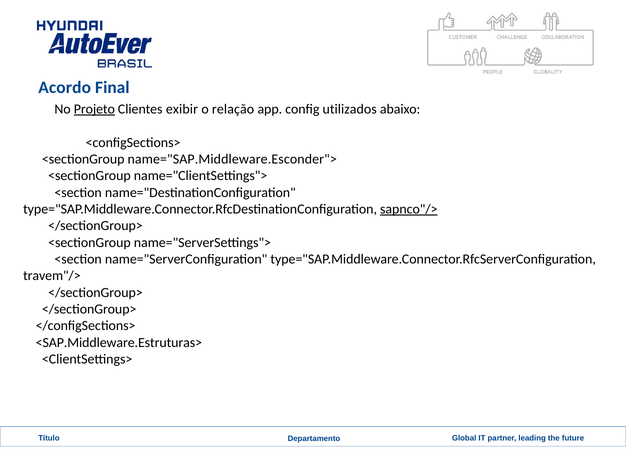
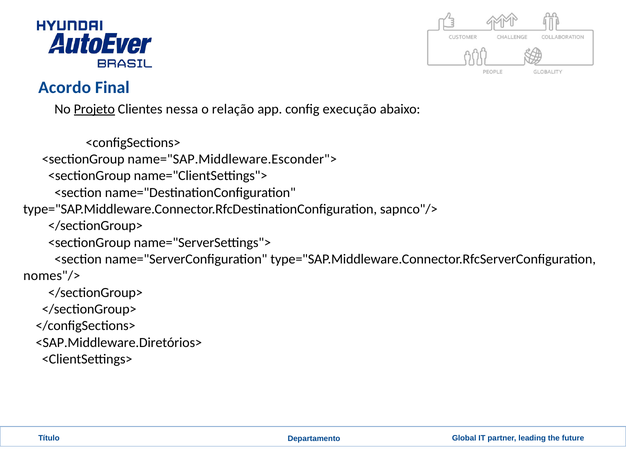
exibir: exibir -> nessa
utilizados: utilizados -> execução
sapnco"/> underline: present -> none
travem"/>: travem"/> -> nomes"/>
<SAP.Middleware.Estruturas>: <SAP.Middleware.Estruturas> -> <SAP.Middleware.Diretórios>
